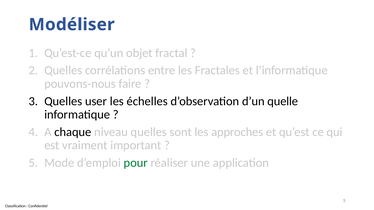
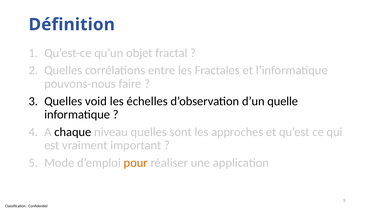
Modéliser: Modéliser -> Définition
user: user -> void
pour colour: green -> orange
